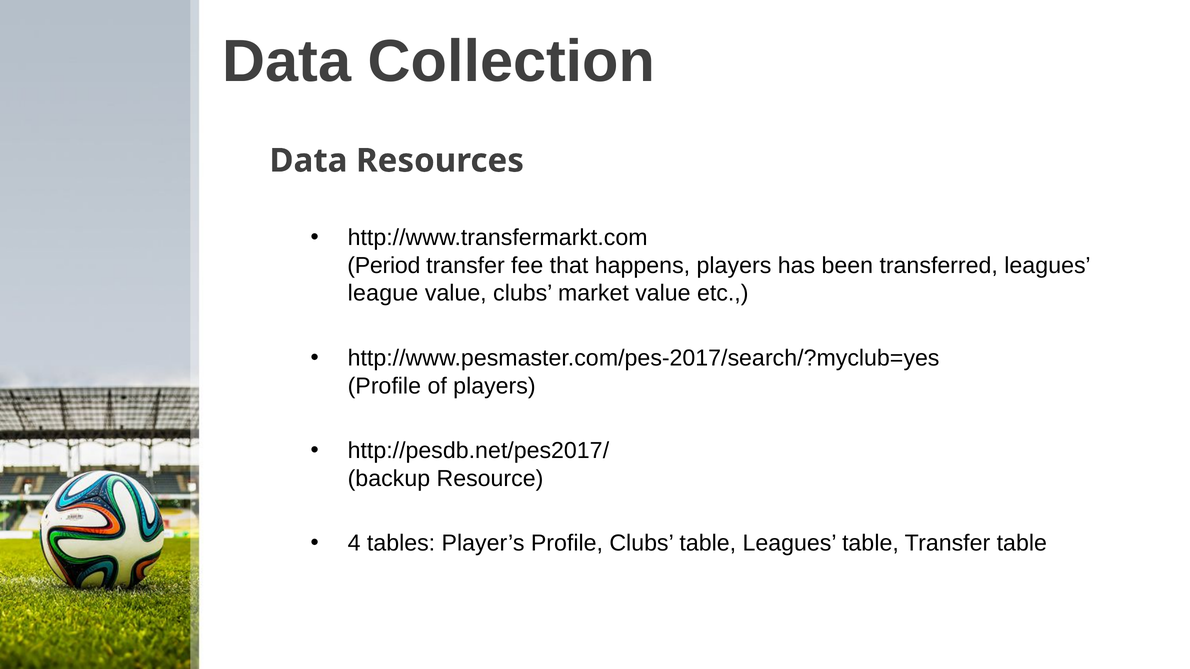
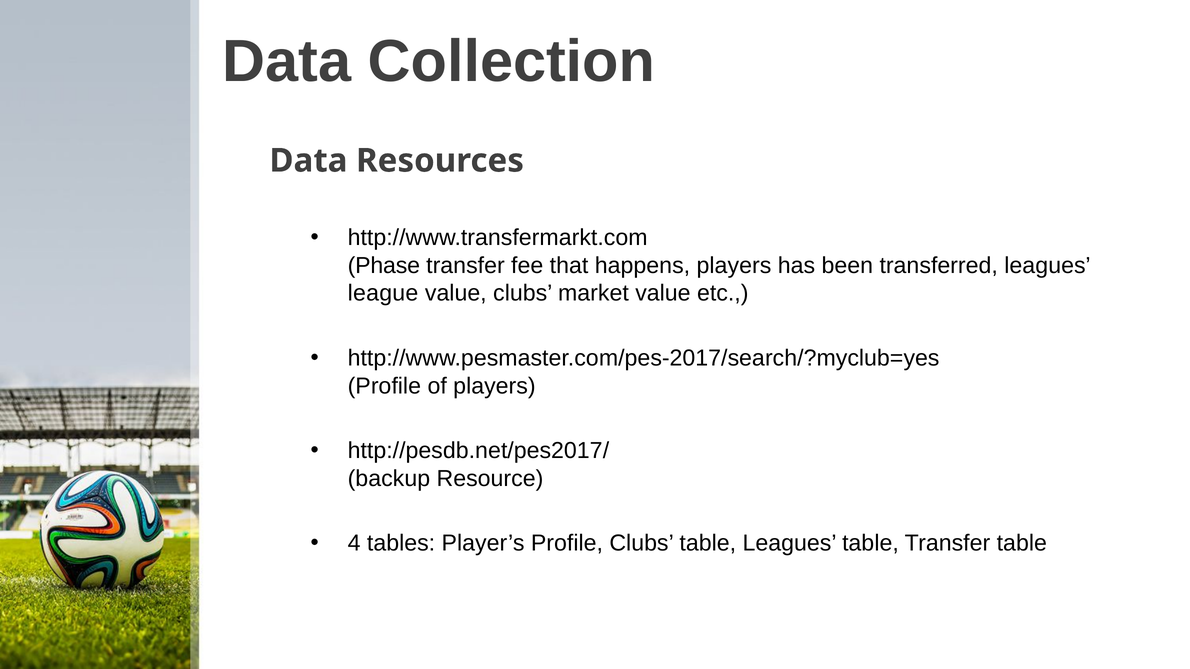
Period: Period -> Phase
